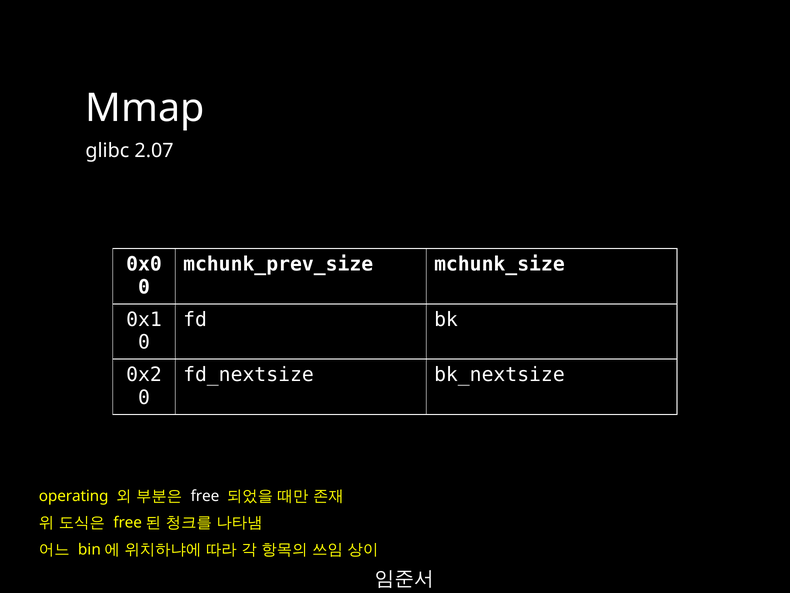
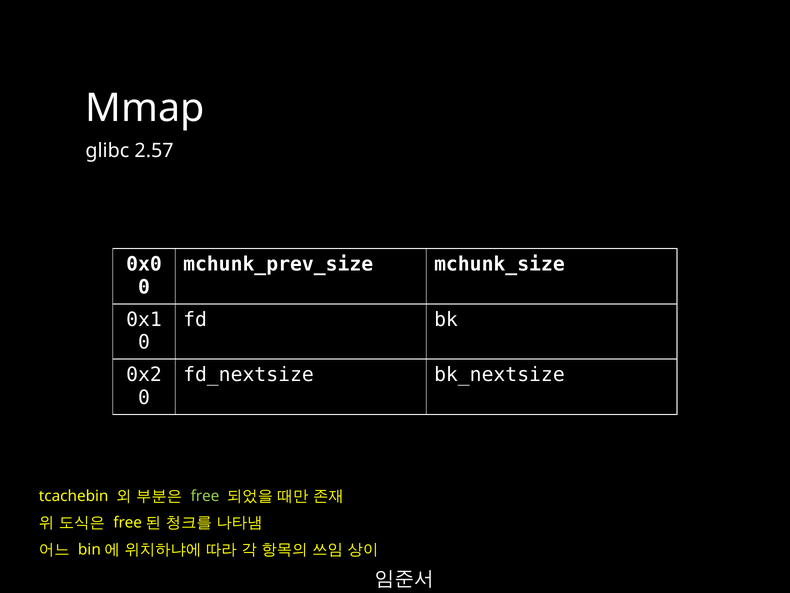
2.07: 2.07 -> 2.57
operating: operating -> tcachebin
free colour: white -> light green
